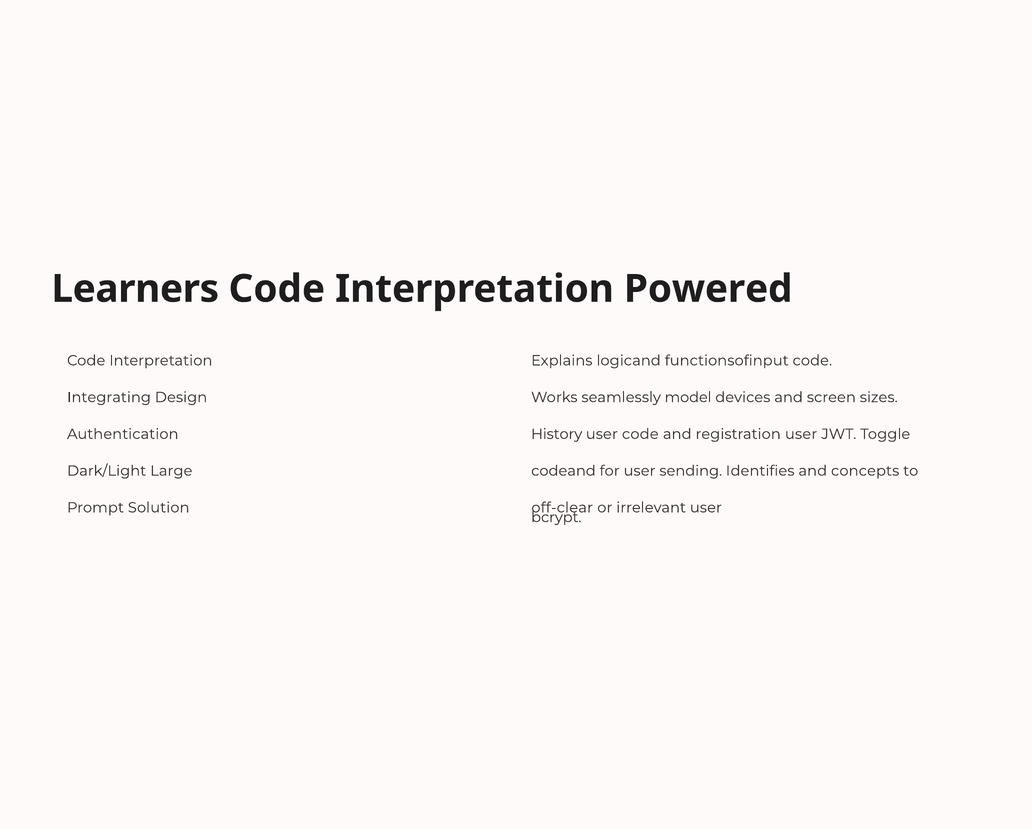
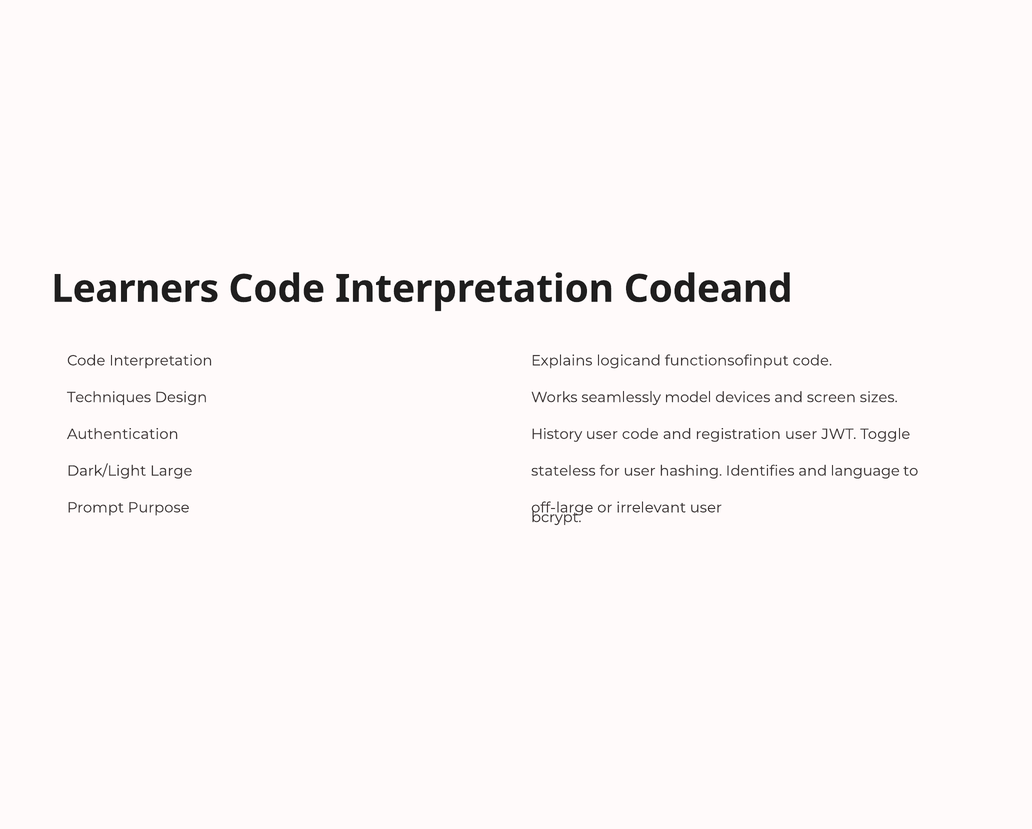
Powered: Powered -> Codeand
Integrating: Integrating -> Techniques
codeand: codeand -> stateless
sending: sending -> hashing
concepts: concepts -> language
Solution: Solution -> Purpose
off-clear: off-clear -> off-large
